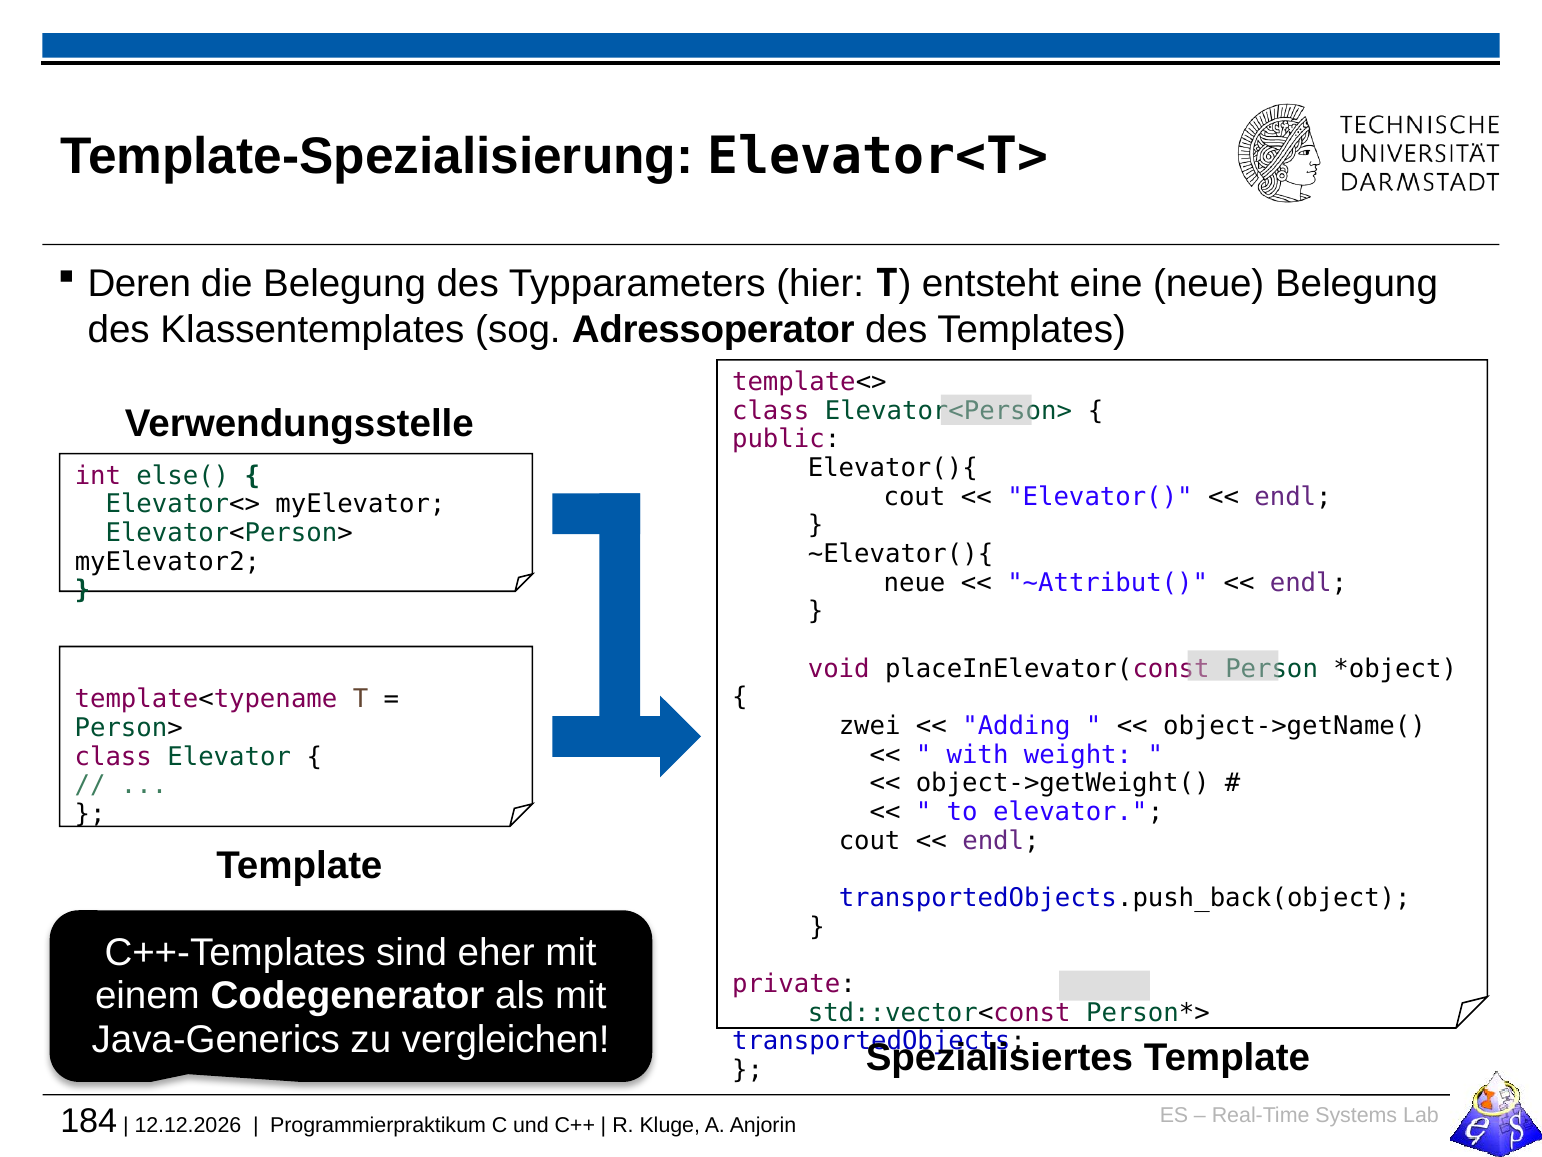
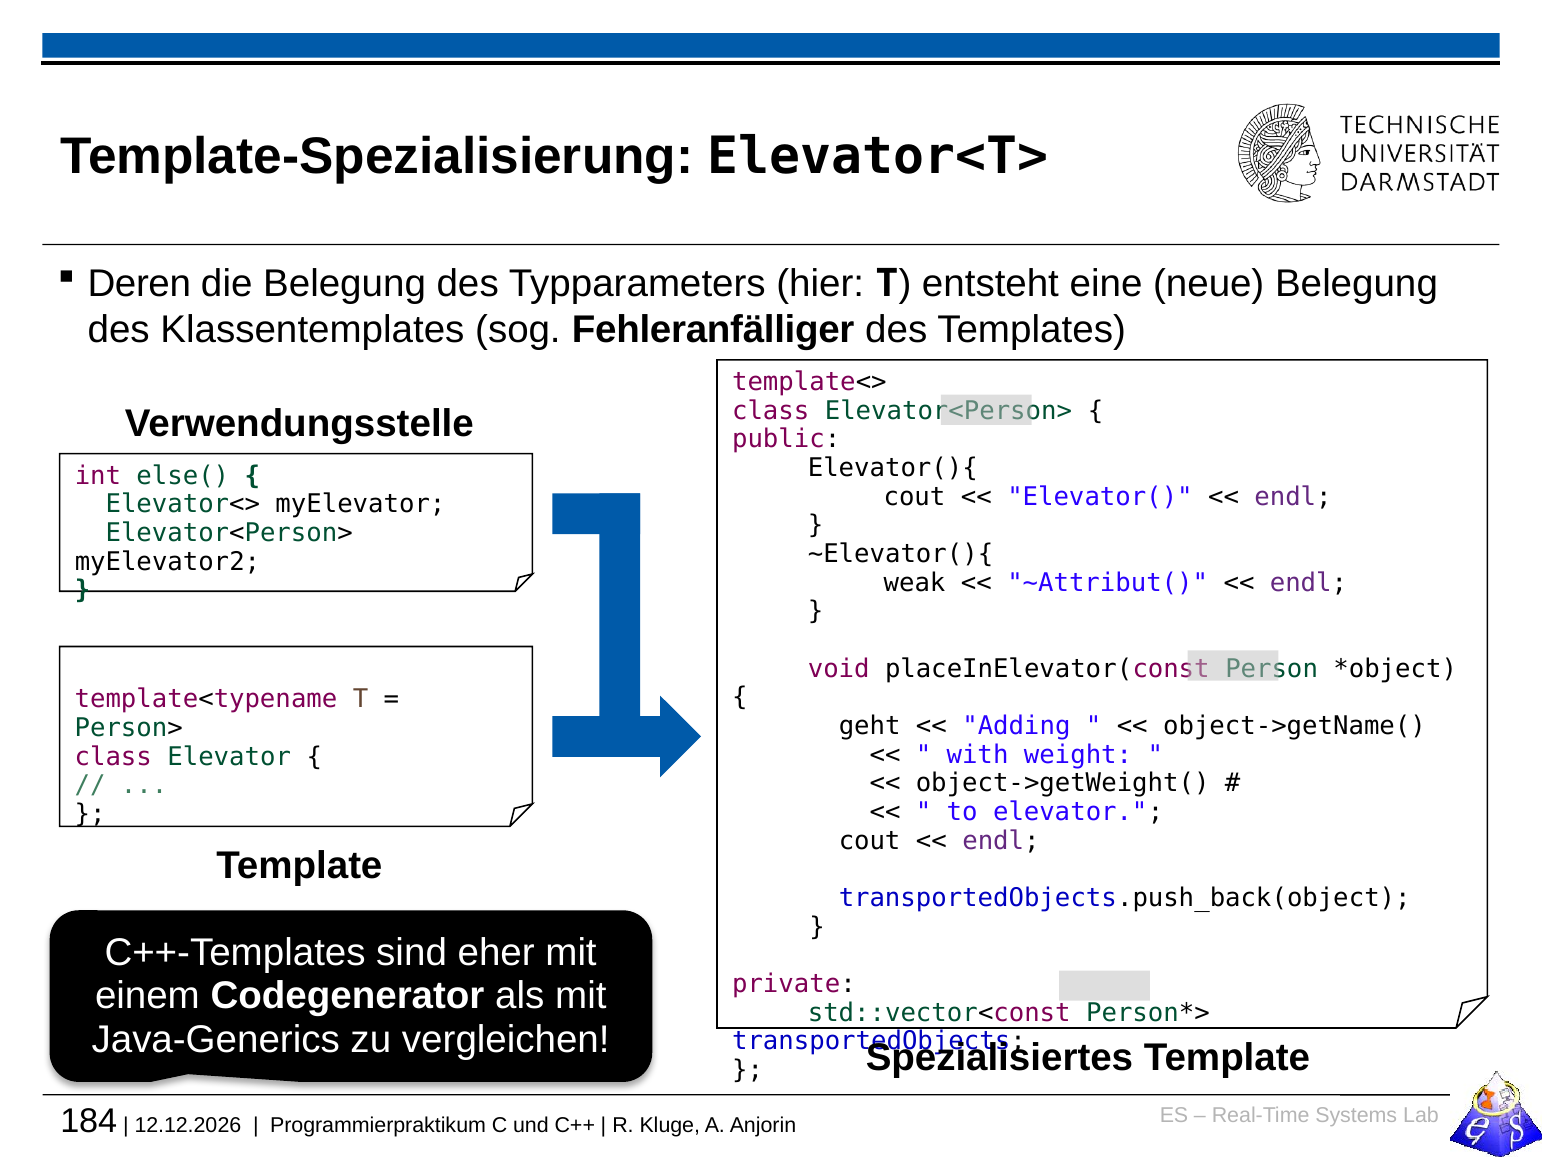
Adressoperator: Adressoperator -> Fehleranfälliger
neue at (915, 582): neue -> weak
zwei: zwei -> geht
